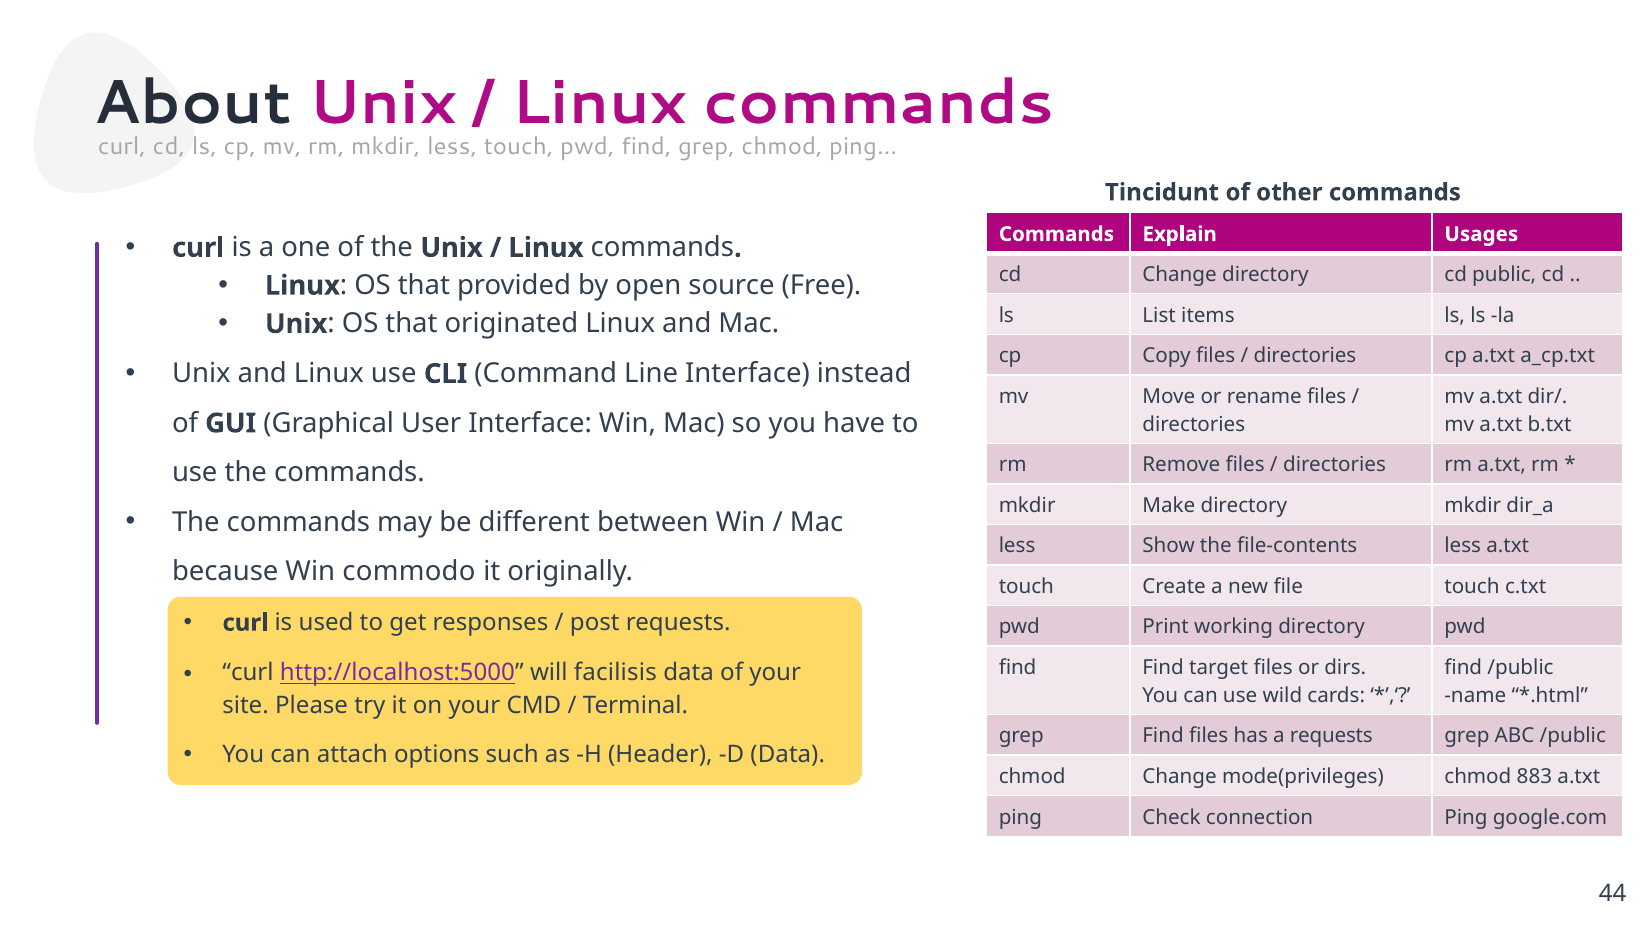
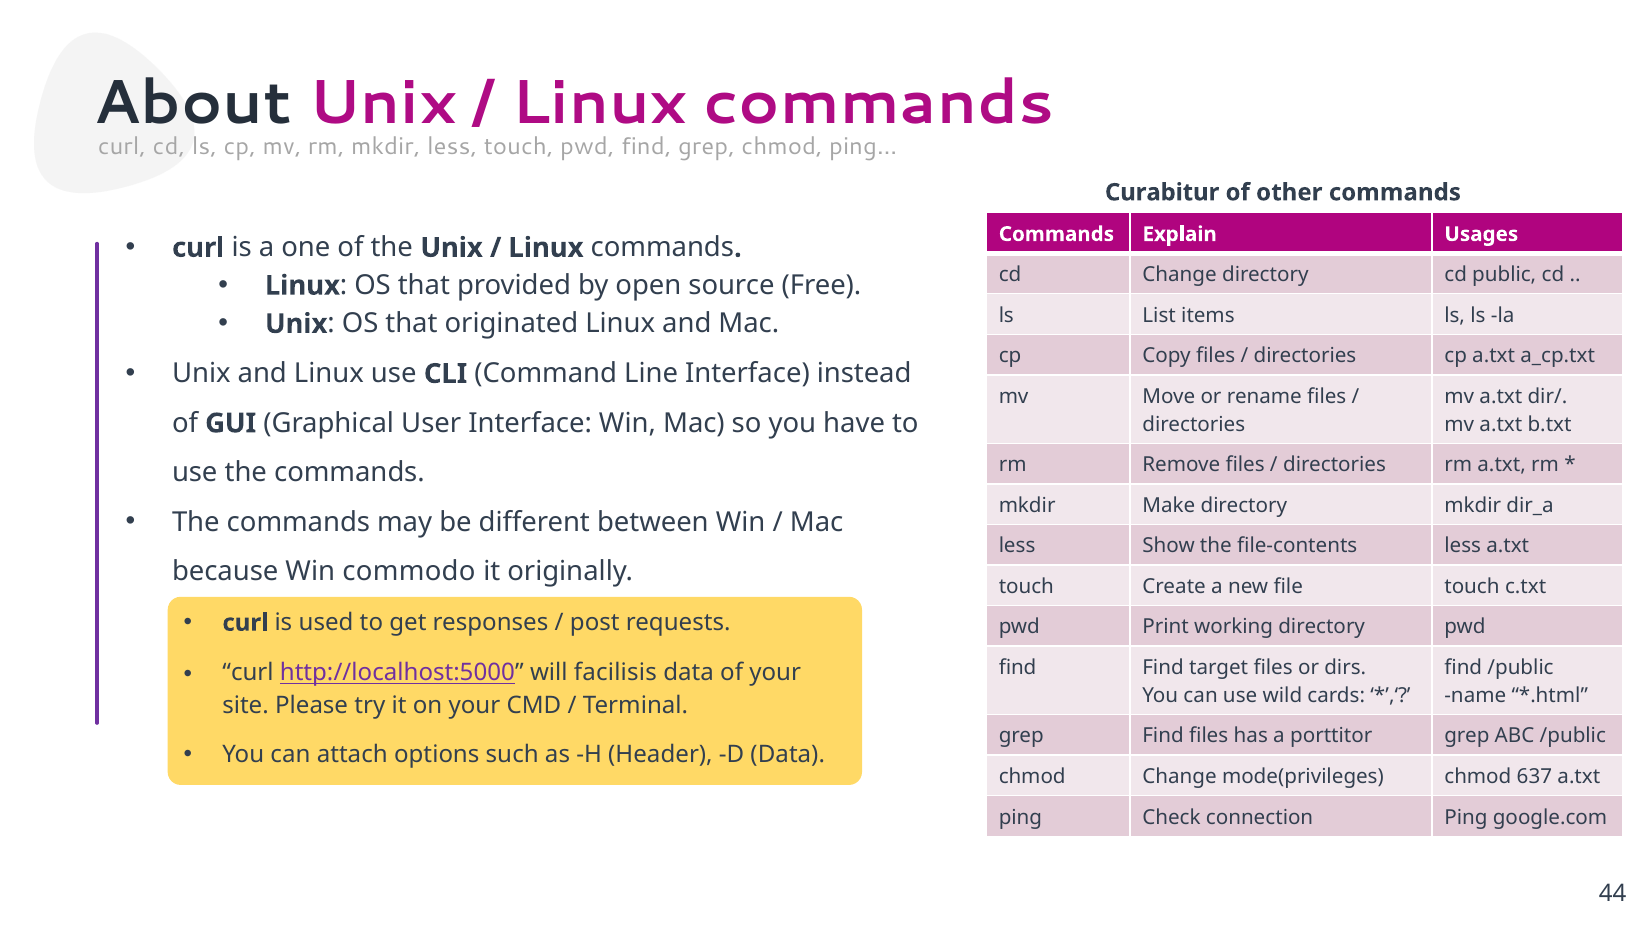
Tincidunt: Tincidunt -> Curabitur
a requests: requests -> porttitor
883: 883 -> 637
